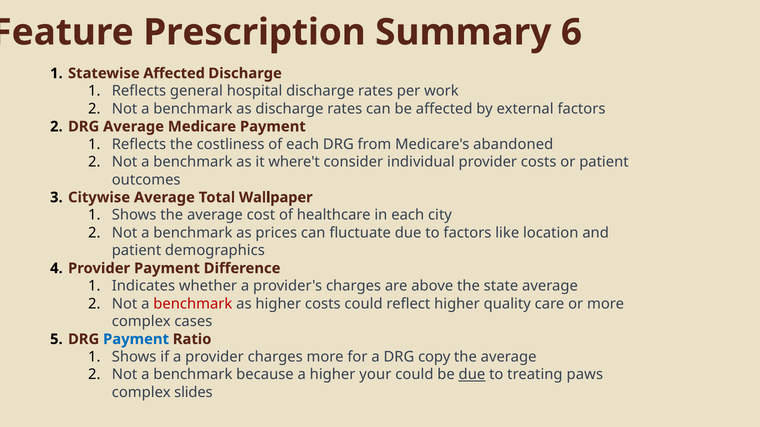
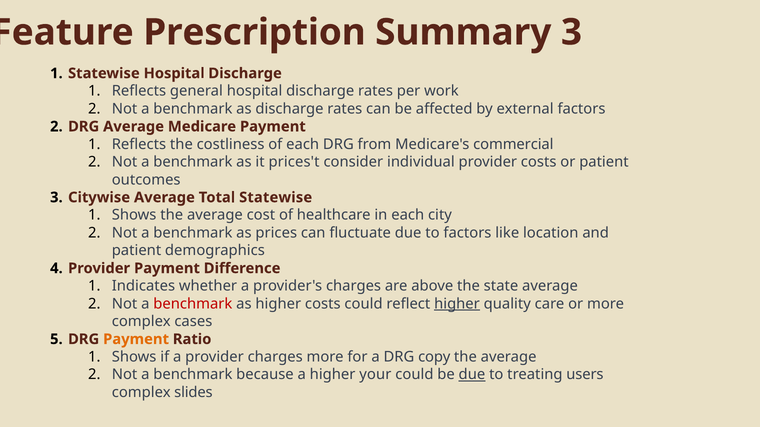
Summary 6: 6 -> 3
Statewise Affected: Affected -> Hospital
abandoned: abandoned -> commercial
where't: where't -> prices't
Total Wallpaper: Wallpaper -> Statewise
higher at (457, 304) underline: none -> present
Payment at (136, 340) colour: blue -> orange
paws: paws -> users
